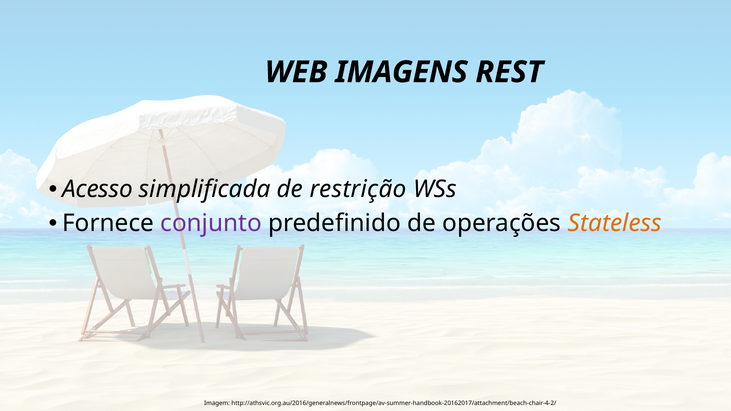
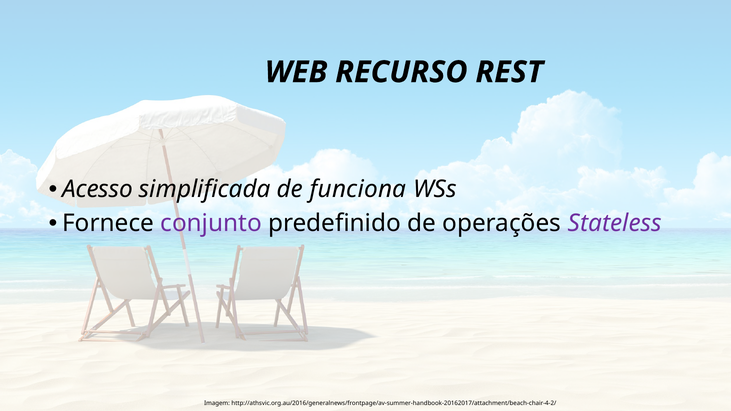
IMAGENS: IMAGENS -> RECURSO
restrição: restrição -> funciona
Stateless colour: orange -> purple
